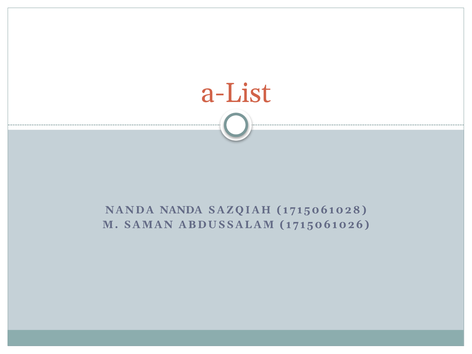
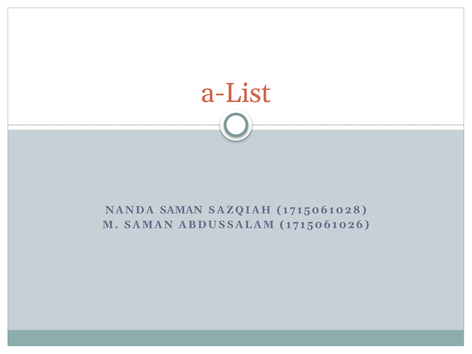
NANDA NANDA: NANDA -> SAMAN
